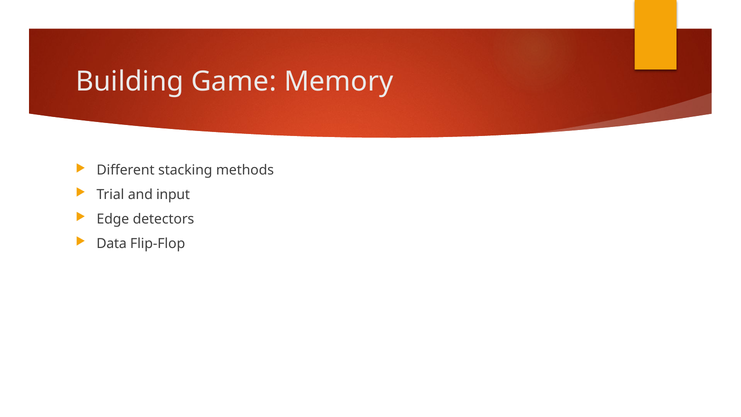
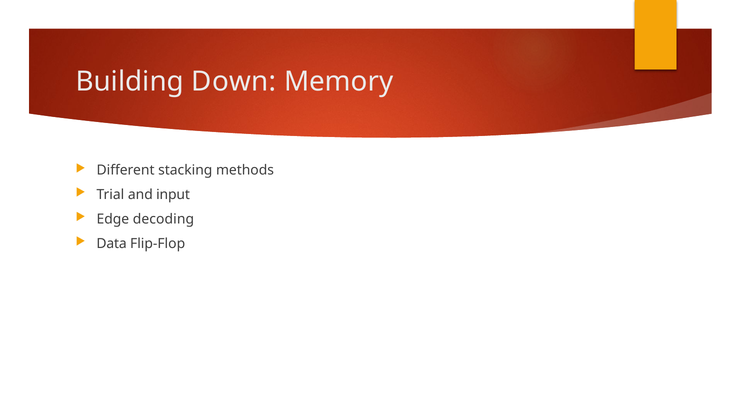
Game: Game -> Down
detectors: detectors -> decoding
